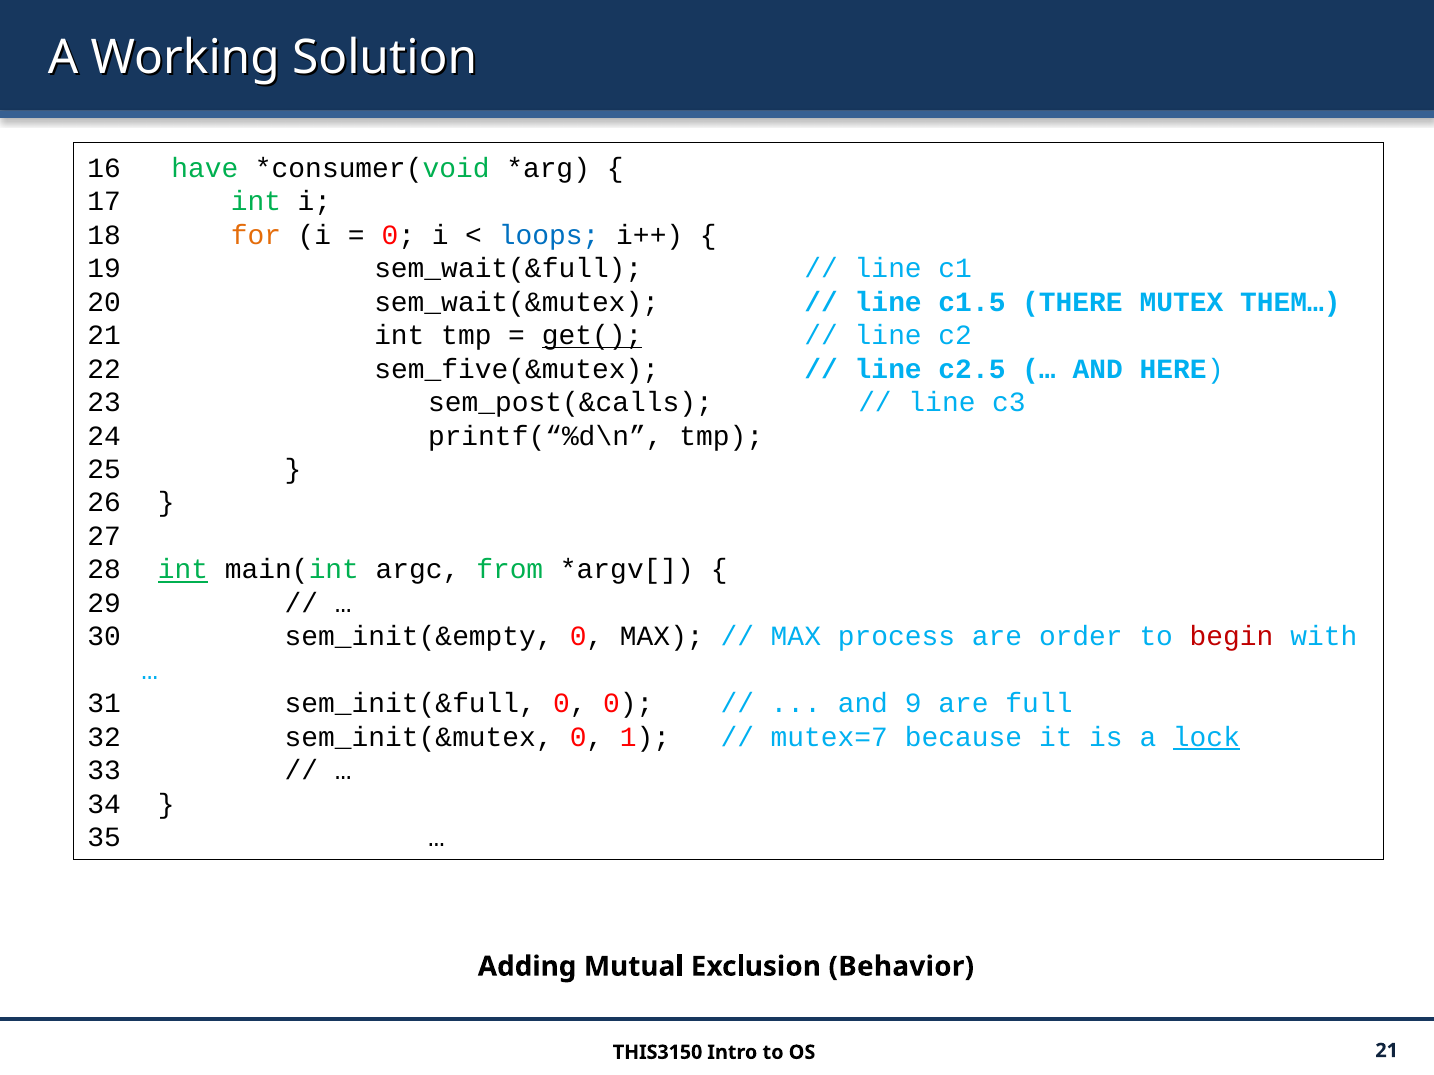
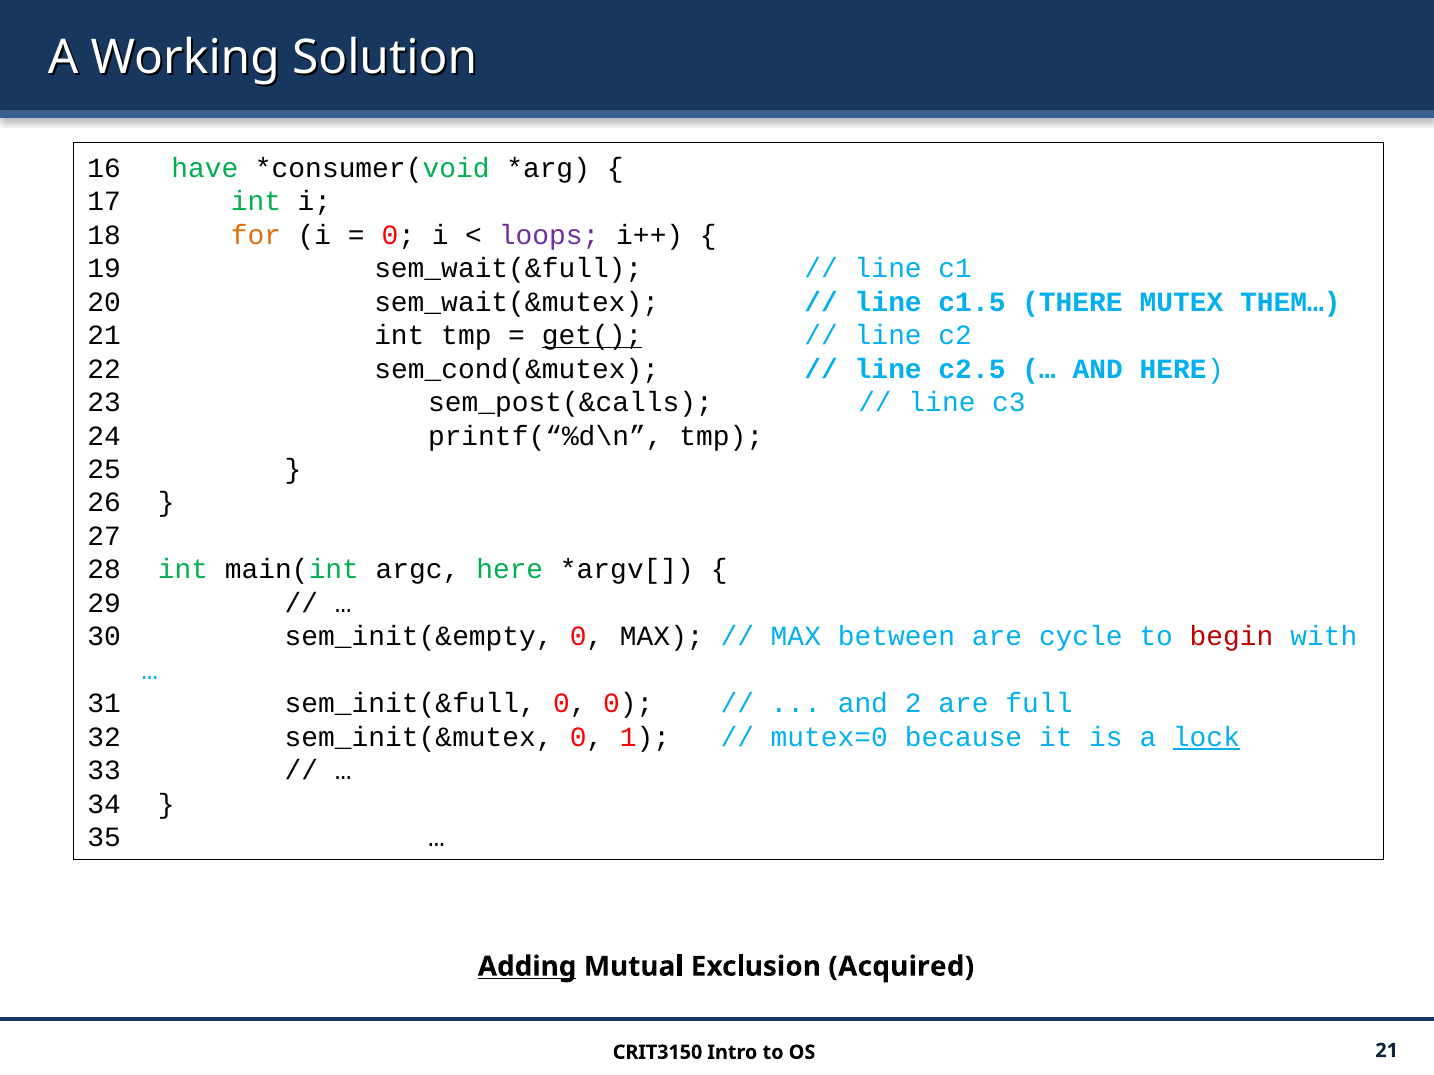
loops colour: blue -> purple
sem_five(&mutex: sem_five(&mutex -> sem_cond(&mutex
int at (183, 570) underline: present -> none
argc from: from -> here
process: process -> between
order: order -> cycle
9: 9 -> 2
mutex=7: mutex=7 -> mutex=0
Adding underline: none -> present
Behavior: Behavior -> Acquired
THIS3150: THIS3150 -> CRIT3150
